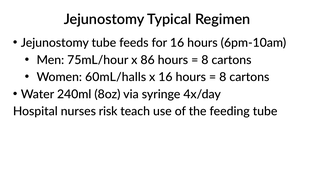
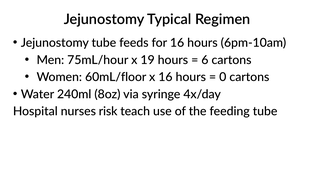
86: 86 -> 19
8 at (205, 60): 8 -> 6
60mL/halls: 60mL/halls -> 60mL/floor
8 at (223, 77): 8 -> 0
